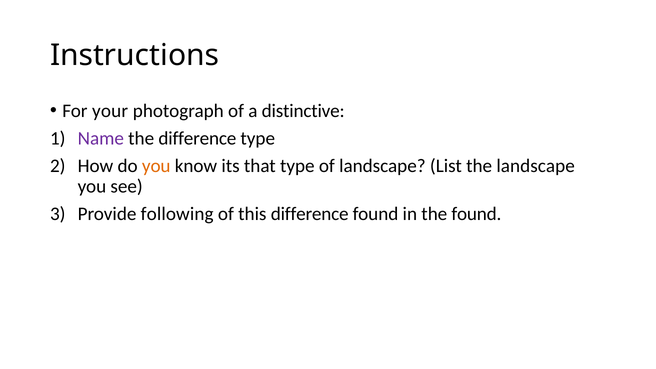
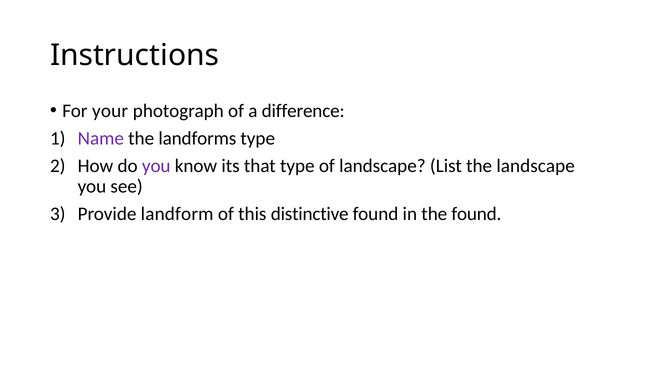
distinctive: distinctive -> difference
the difference: difference -> landforms
you at (156, 166) colour: orange -> purple
following: following -> landform
this difference: difference -> distinctive
